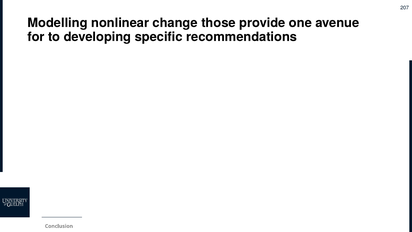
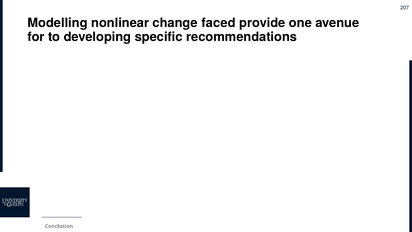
those: those -> faced
